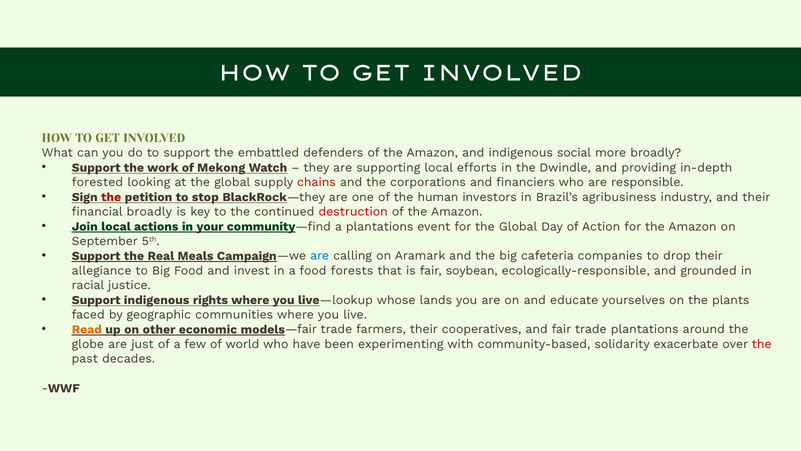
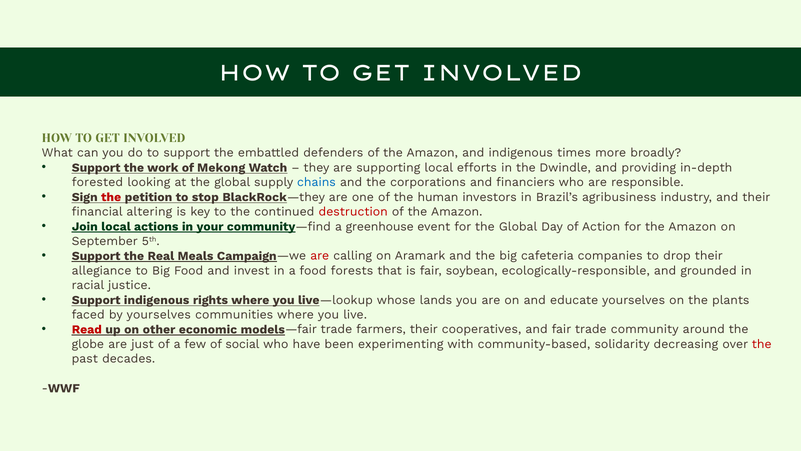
social: social -> times
chains colour: red -> blue
financial broadly: broadly -> altering
a plantations: plantations -> greenhouse
are at (320, 256) colour: blue -> red
by geographic: geographic -> yourselves
Read colour: orange -> red
trade plantations: plantations -> community
world: world -> social
exacerbate: exacerbate -> decreasing
